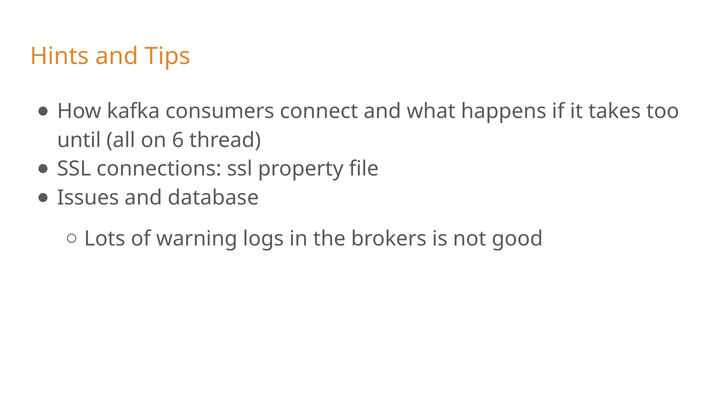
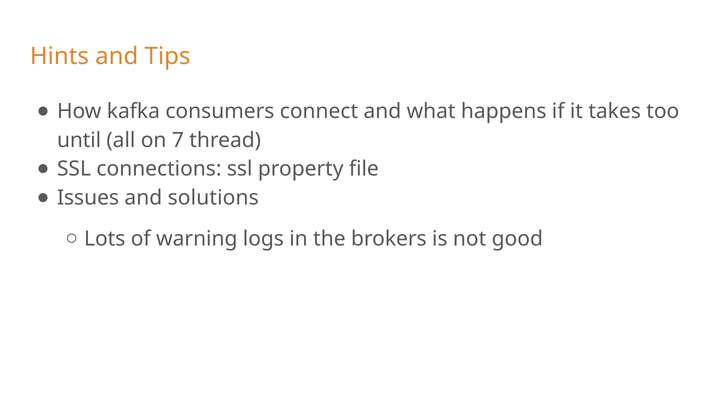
6: 6 -> 7
database: database -> solutions
